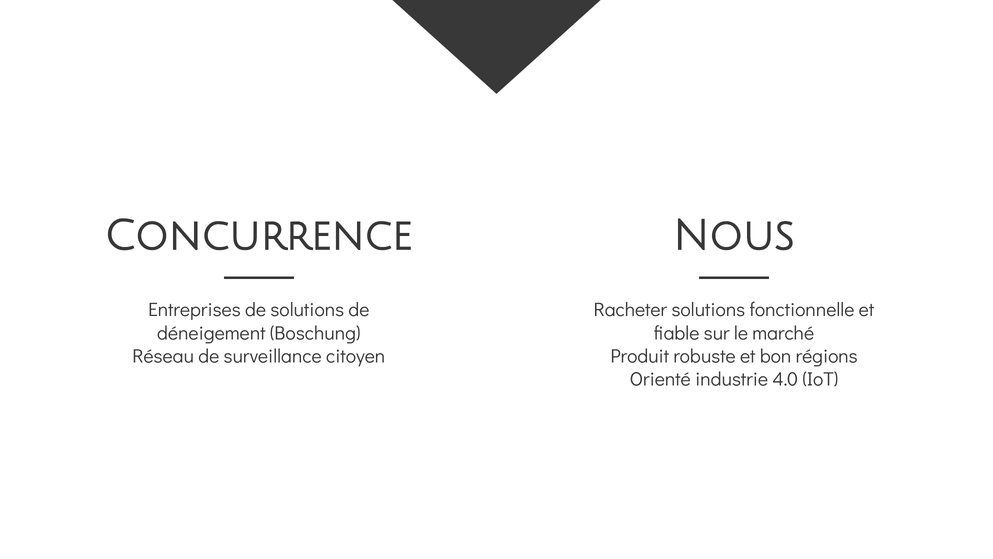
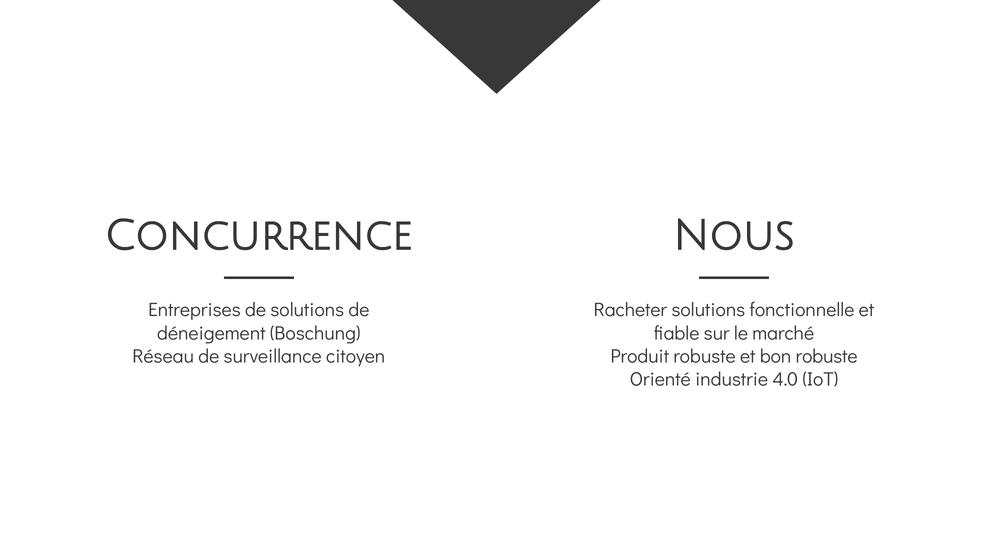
bon régions: régions -> robuste
